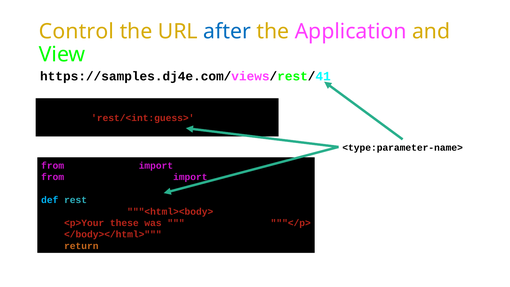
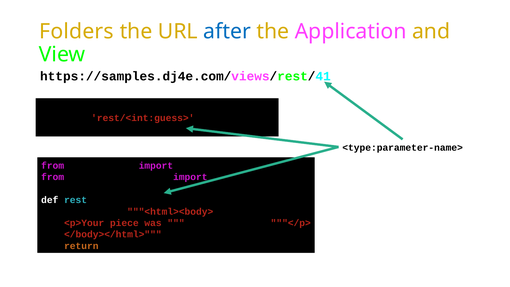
Control: Control -> Folders
def colour: light blue -> white
these: these -> piece
